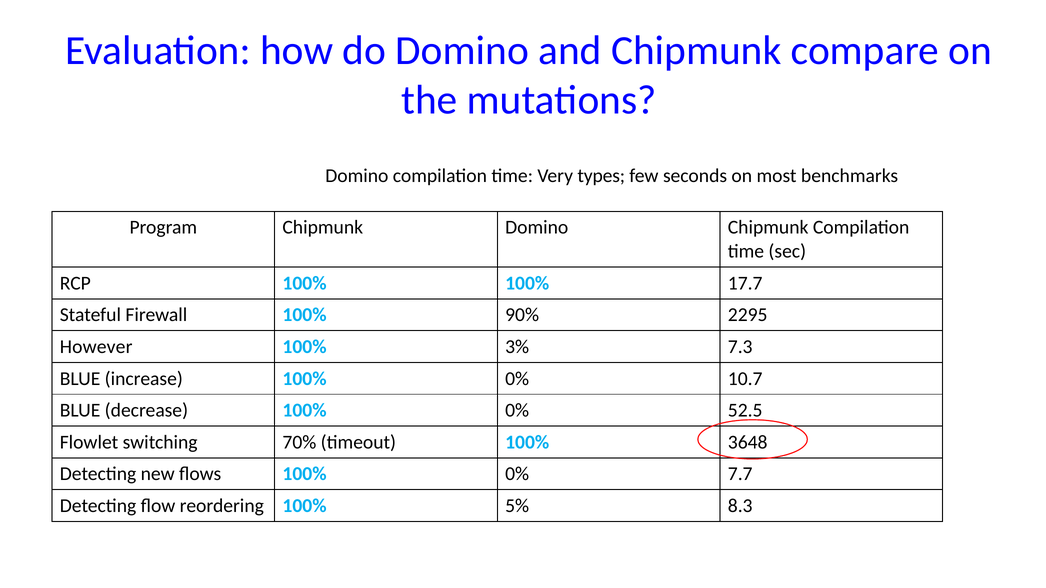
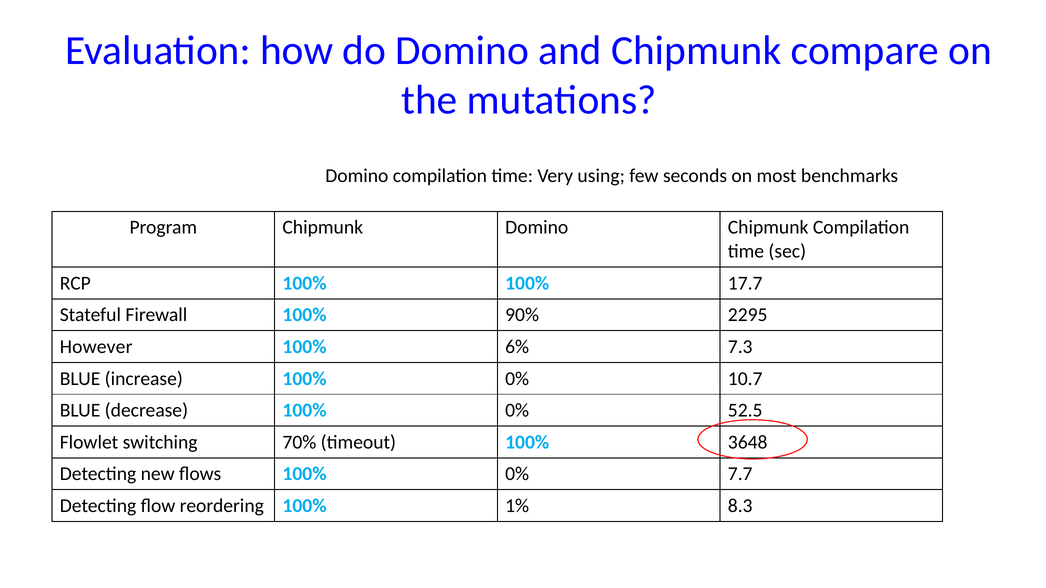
types: types -> using
3%: 3% -> 6%
5%: 5% -> 1%
